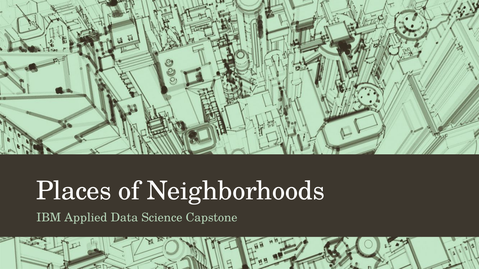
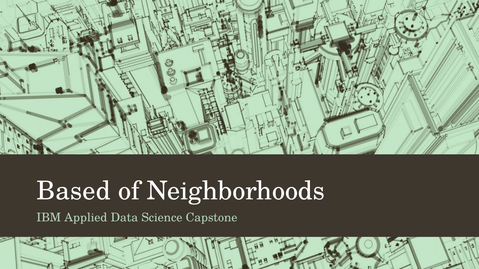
Places: Places -> Based
